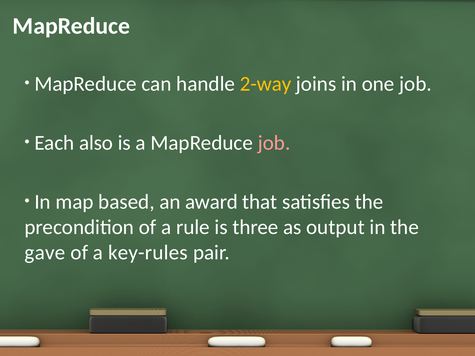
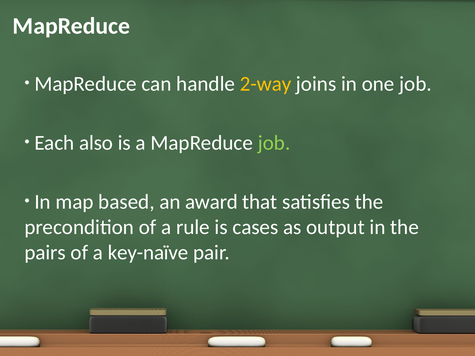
job at (274, 143) colour: pink -> light green
three: three -> cases
gave: gave -> pairs
key-rules: key-rules -> key-naïve
